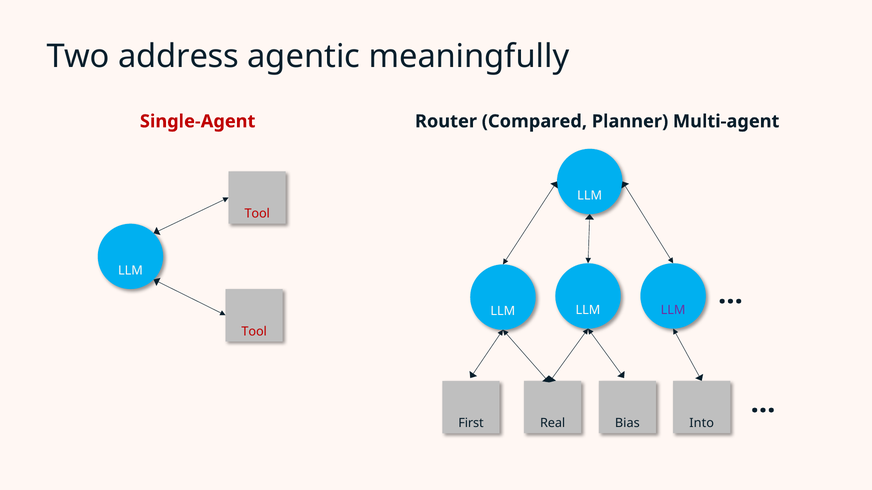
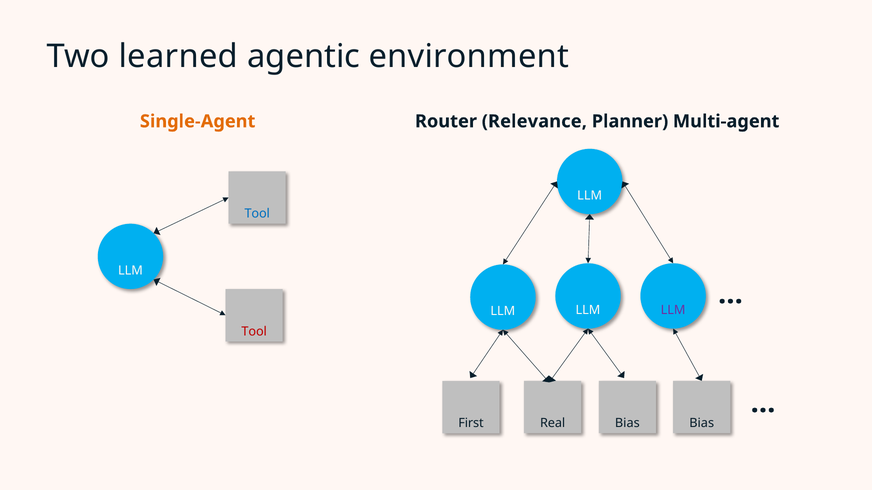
address: address -> learned
meaningfully: meaningfully -> environment
Single-Agent colour: red -> orange
Compared: Compared -> Relevance
Tool at (257, 214) colour: red -> blue
Into at (702, 424): Into -> Bias
